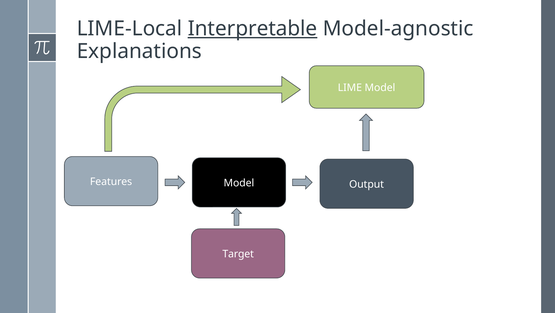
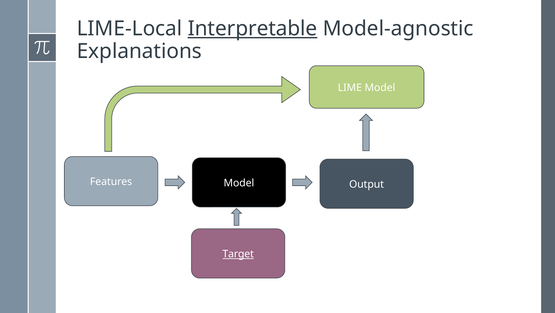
Target underline: none -> present
